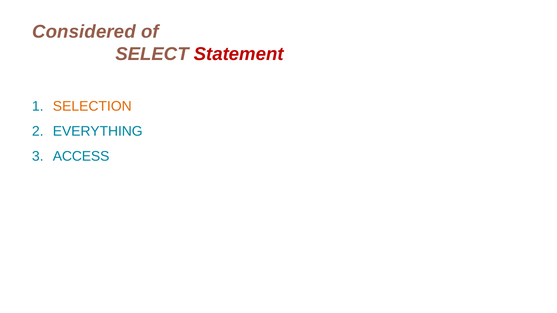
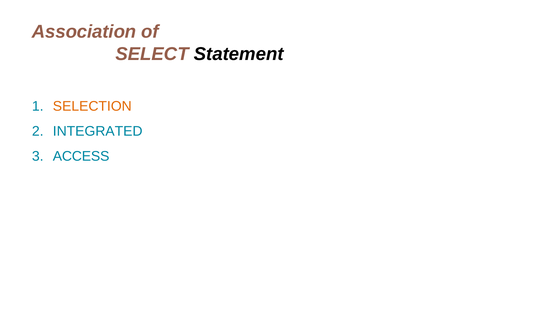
Considered: Considered -> Association
Statement colour: red -> black
EVERYTHING: EVERYTHING -> INTEGRATED
